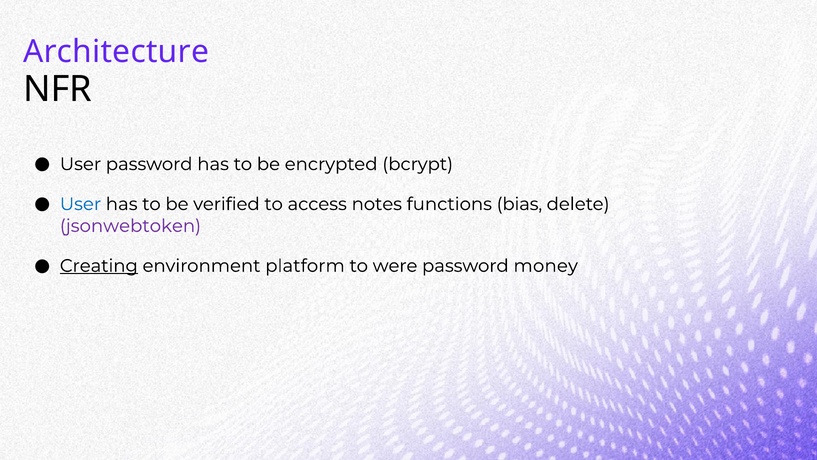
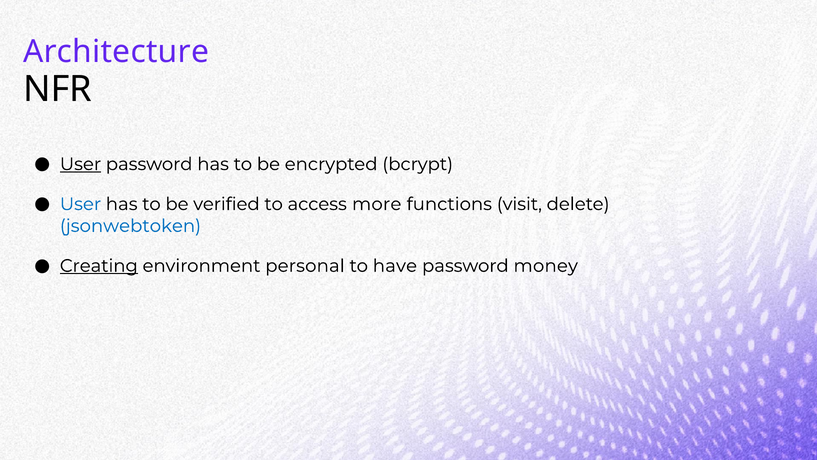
User at (80, 164) underline: none -> present
notes: notes -> more
bias: bias -> visit
jsonwebtoken colour: purple -> blue
platform: platform -> personal
were: were -> have
